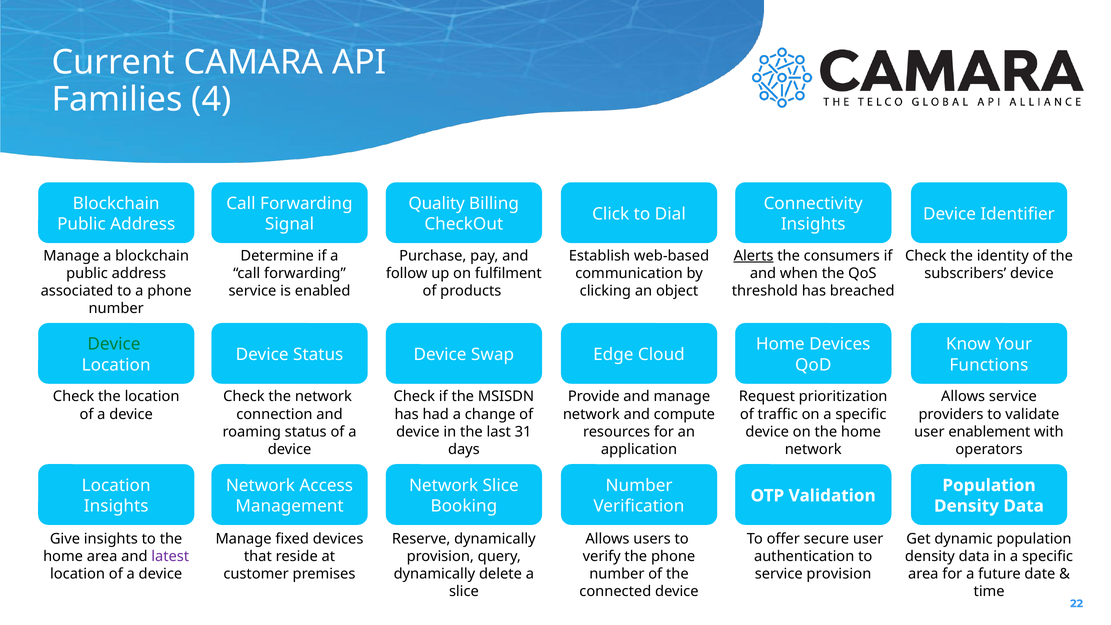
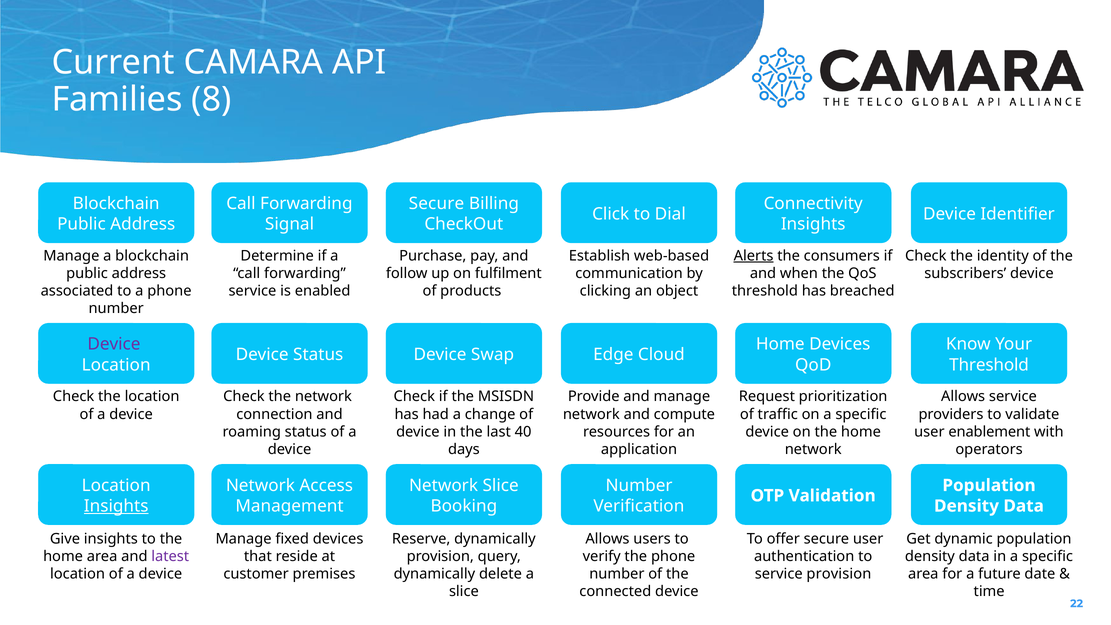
4: 4 -> 8
Quality at (437, 204): Quality -> Secure
Device at (114, 344) colour: green -> purple
Functions at (989, 365): Functions -> Threshold
31: 31 -> 40
Insights at (116, 506) underline: none -> present
